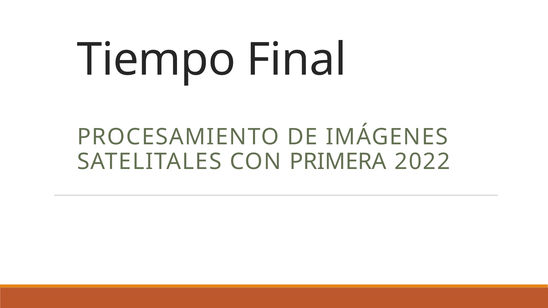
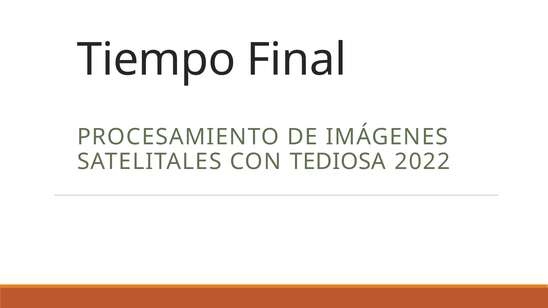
PRIMERA: PRIMERA -> TEDIOSA
